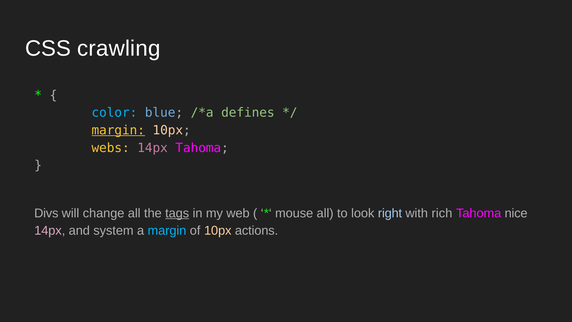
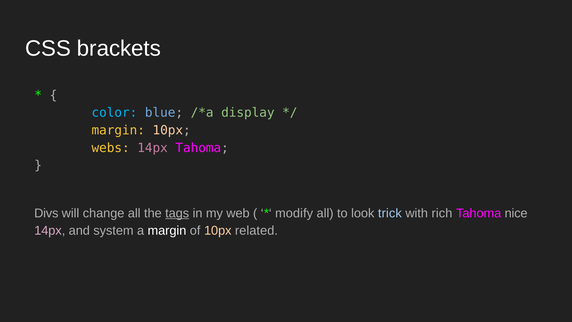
crawling: crawling -> brackets
defines: defines -> display
margin at (118, 130) underline: present -> none
mouse: mouse -> modify
right: right -> trick
margin at (167, 231) colour: light blue -> white
actions: actions -> related
